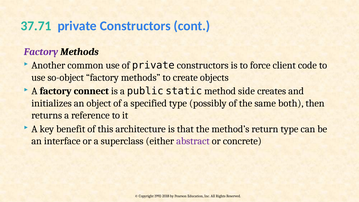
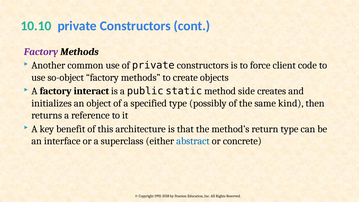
37.71: 37.71 -> 10.10
connect: connect -> interact
both: both -> kind
abstract colour: purple -> blue
